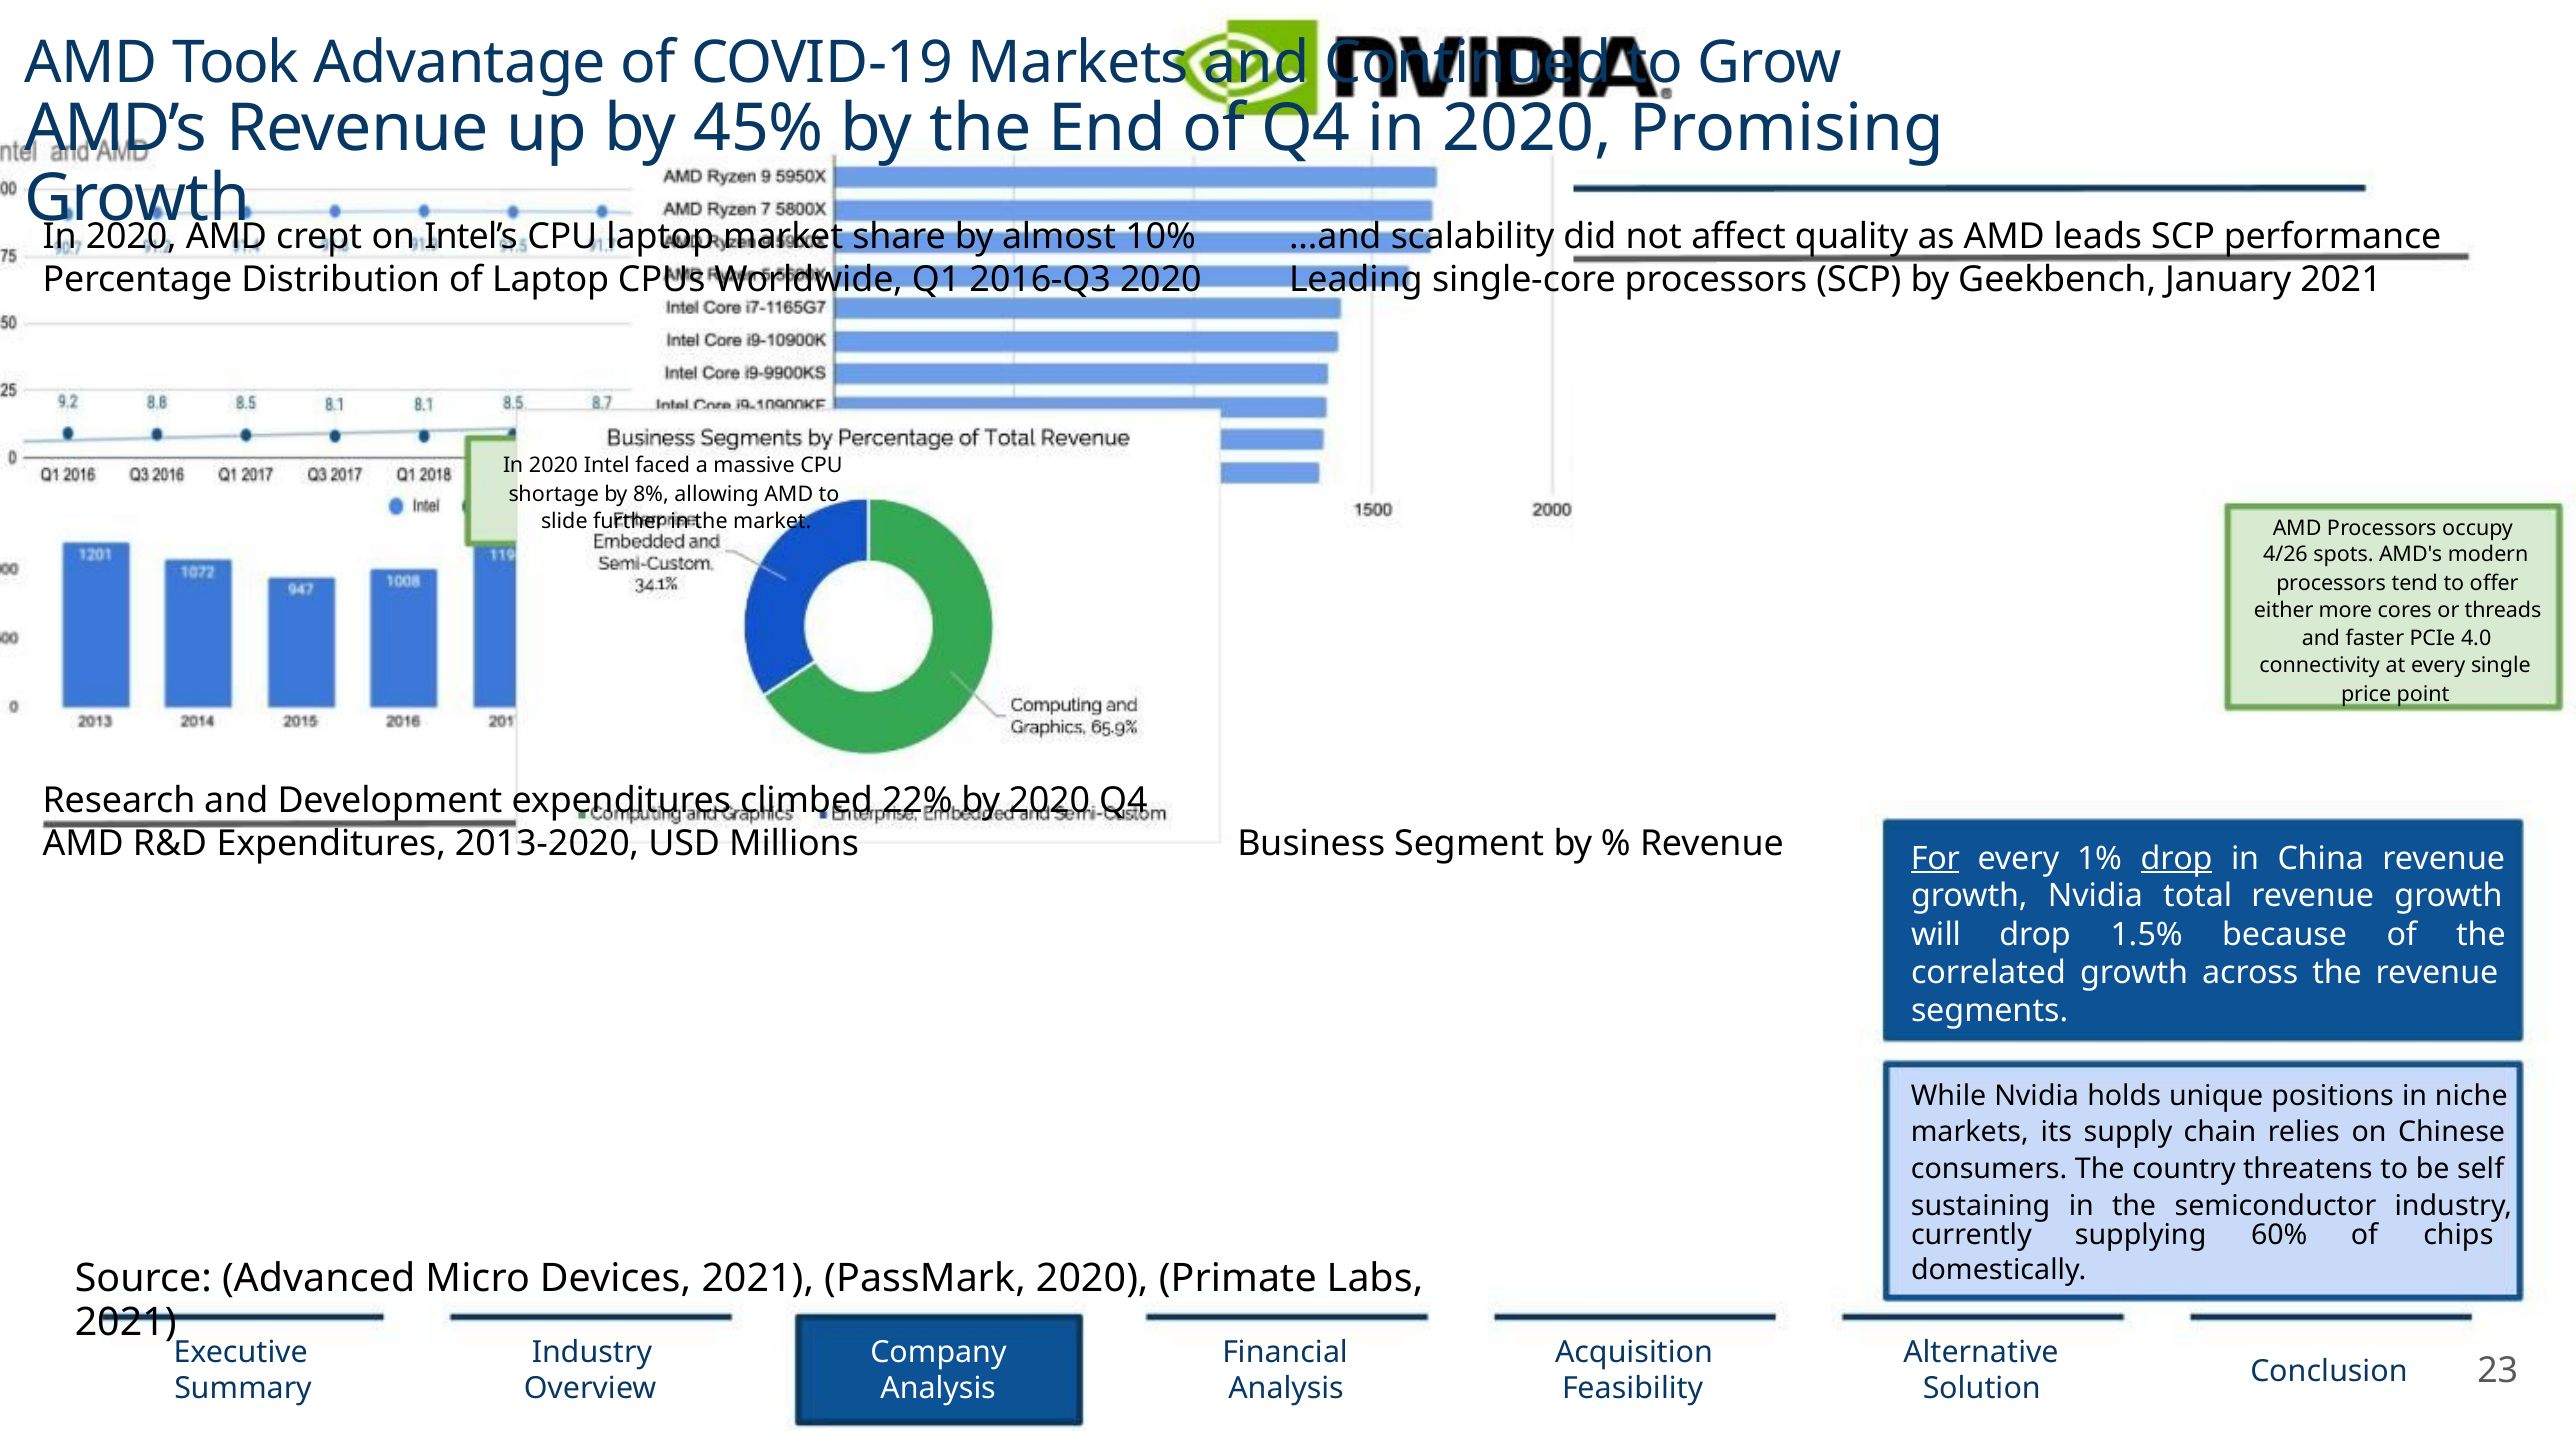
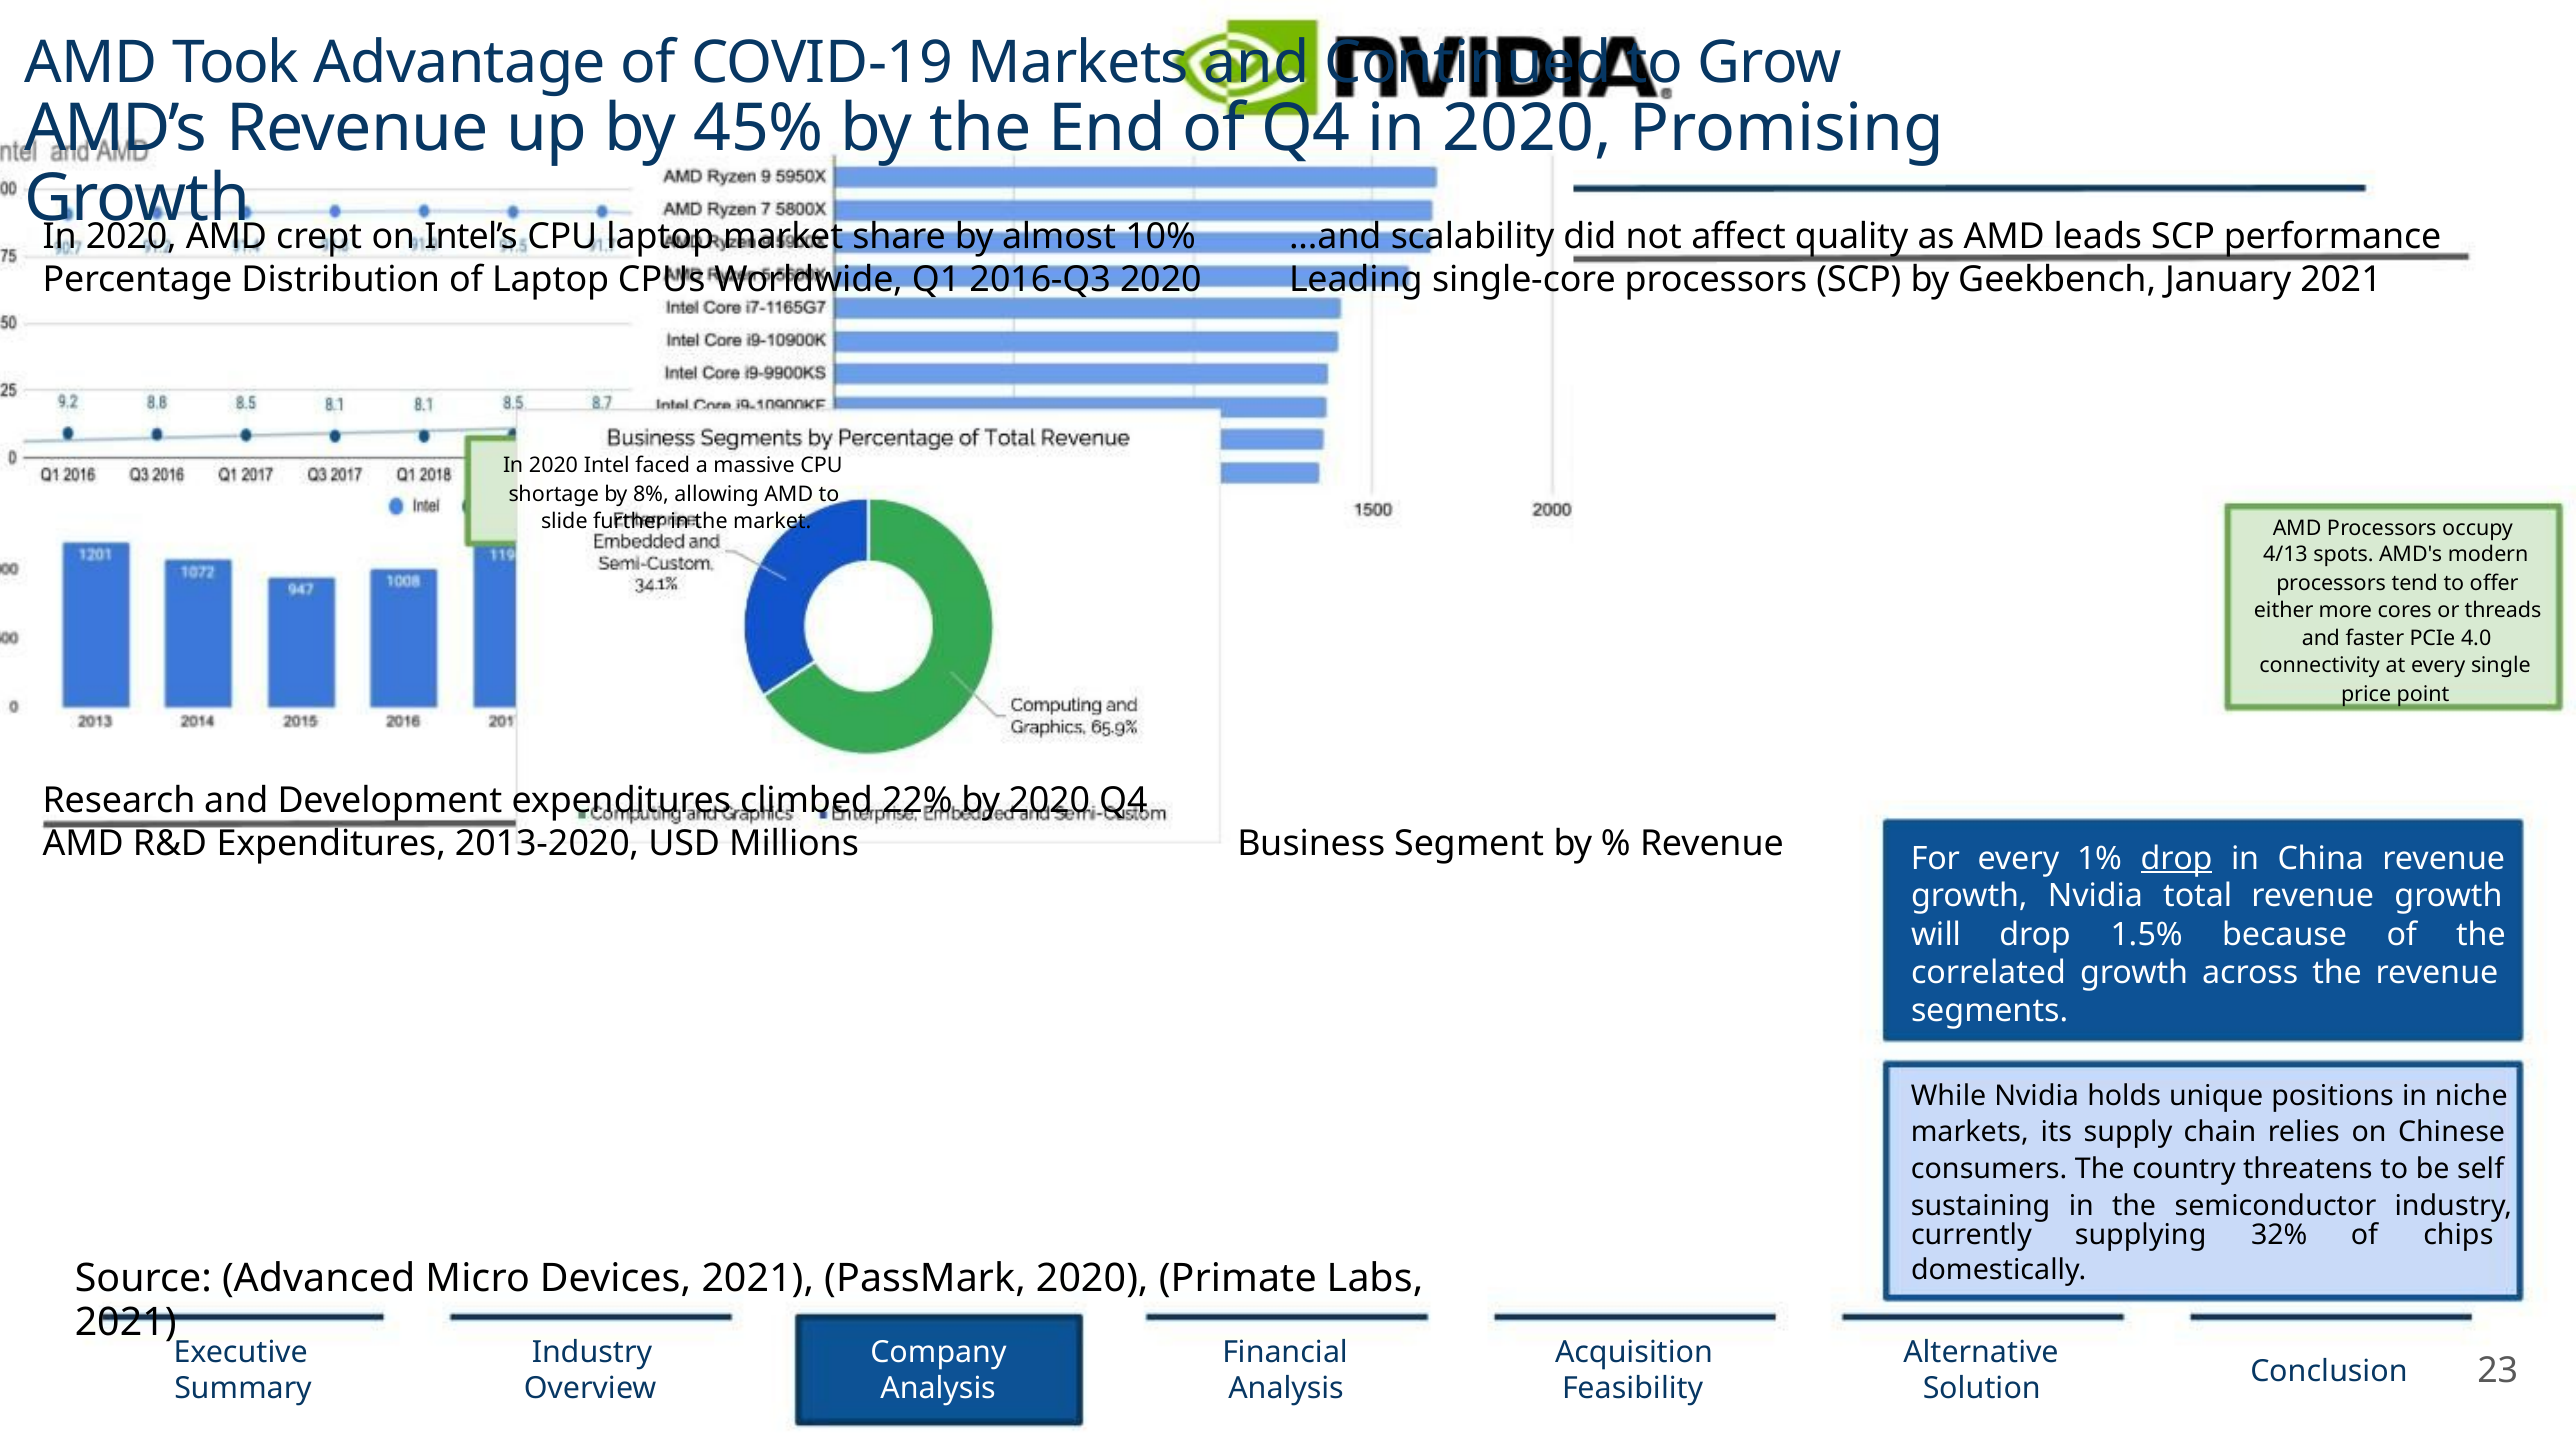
4/26: 4/26 -> 4/13
For underline: present -> none
60%: 60% -> 32%
